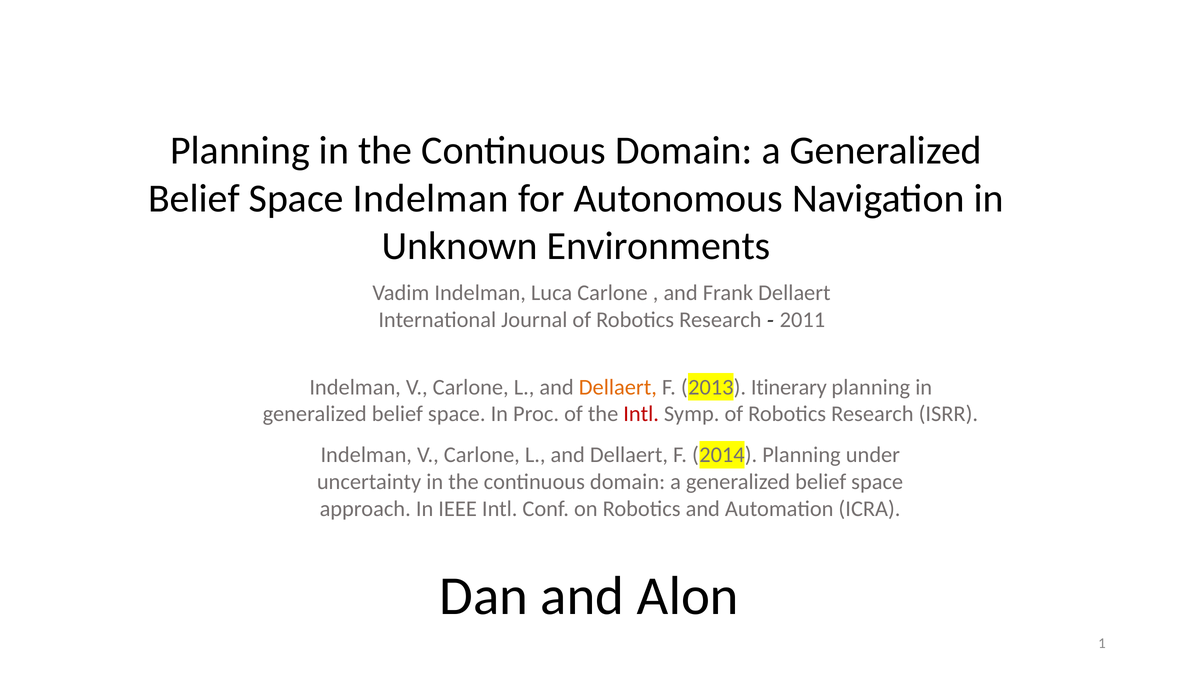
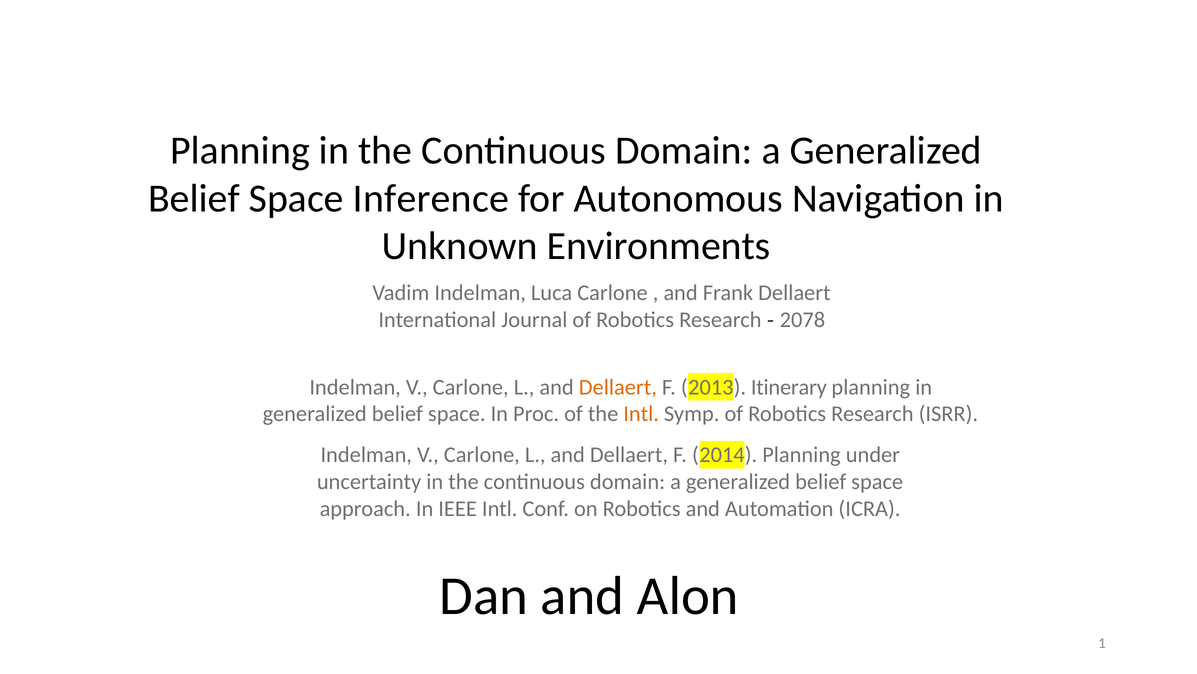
Space Indelman: Indelman -> Inference
2011: 2011 -> 2078
Intl at (641, 414) colour: red -> orange
